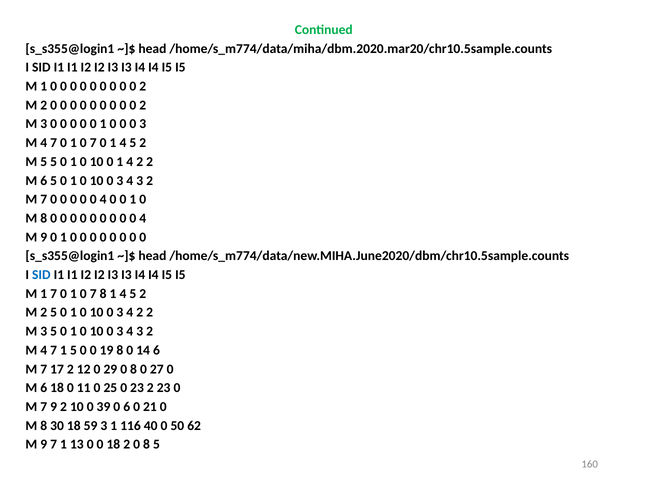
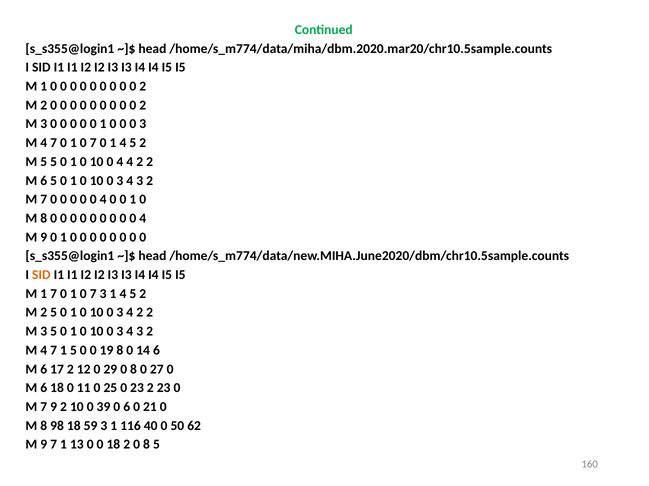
10 0 1: 1 -> 4
SID at (41, 275) colour: blue -> orange
7 8: 8 -> 3
7 at (44, 370): 7 -> 6
30: 30 -> 98
